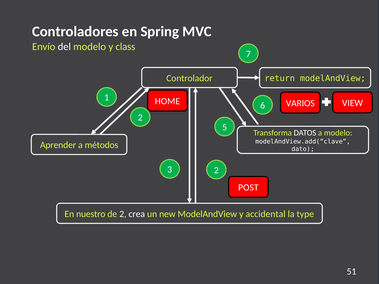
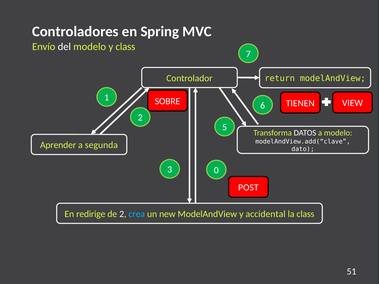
HOME: HOME -> SOBRE
VARIOS: VARIOS -> TIENEN
métodos: métodos -> segunda
3 2: 2 -> 0
nuestro: nuestro -> redirige
crea colour: white -> light blue
la type: type -> class
